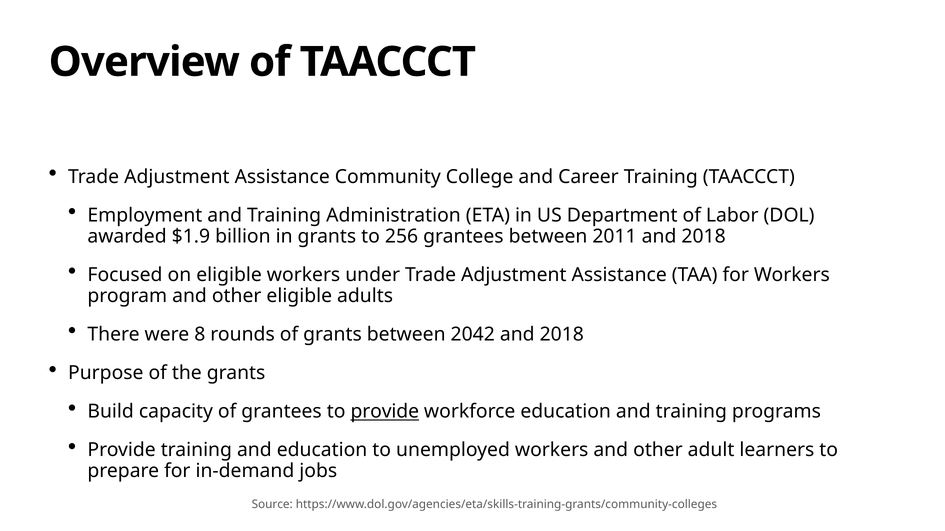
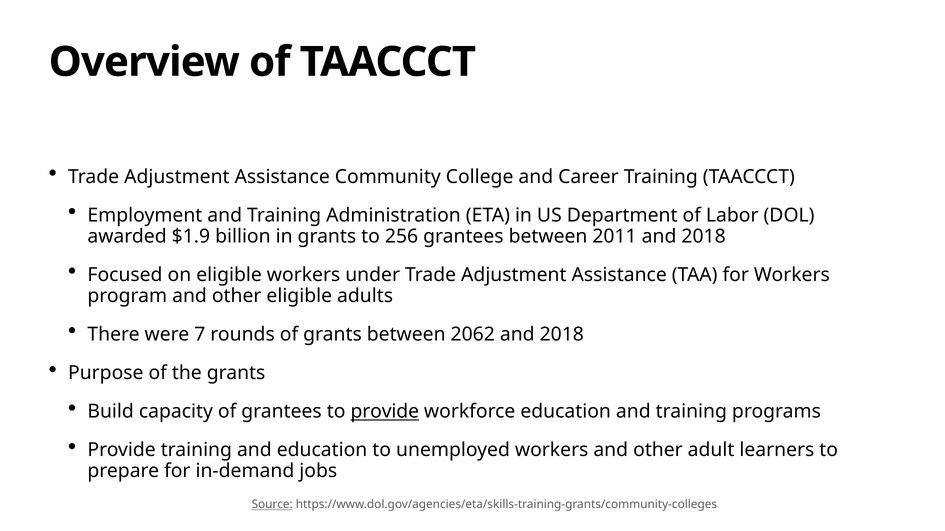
8: 8 -> 7
2042: 2042 -> 2062
Source underline: none -> present
